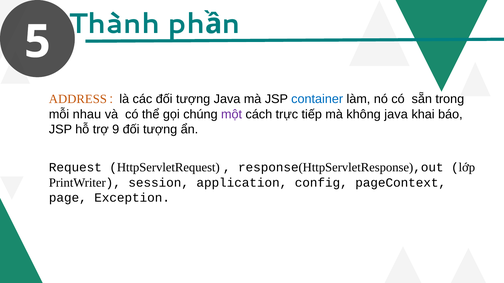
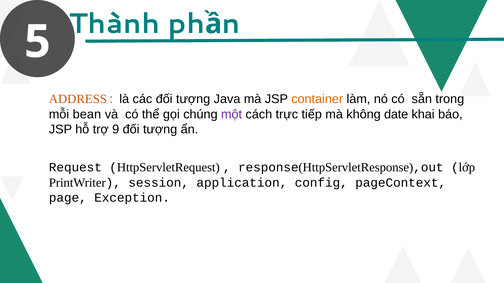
container colour: blue -> orange
nhau: nhau -> bean
không java: java -> date
